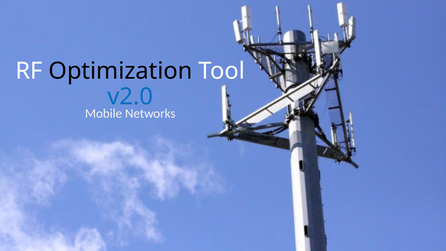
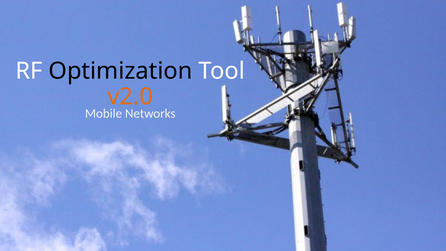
v2.0 colour: blue -> orange
